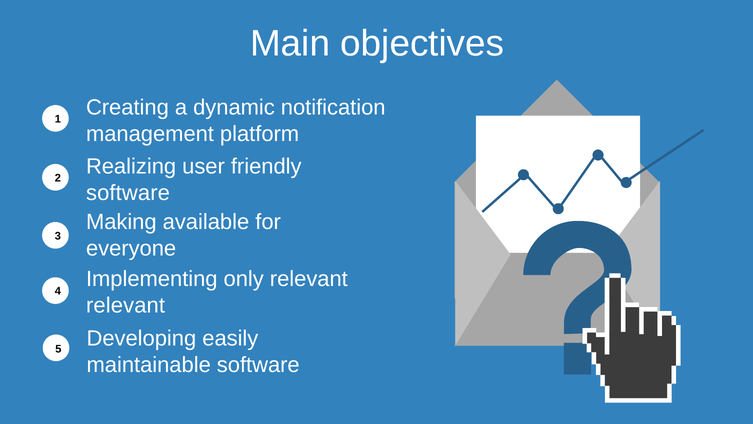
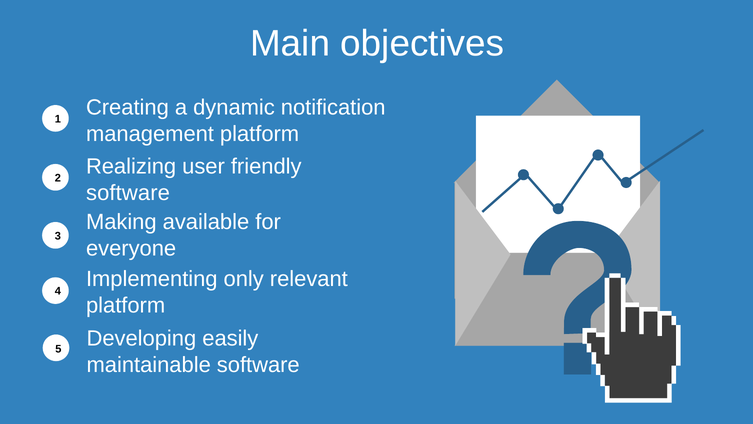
relevant at (126, 305): relevant -> platform
